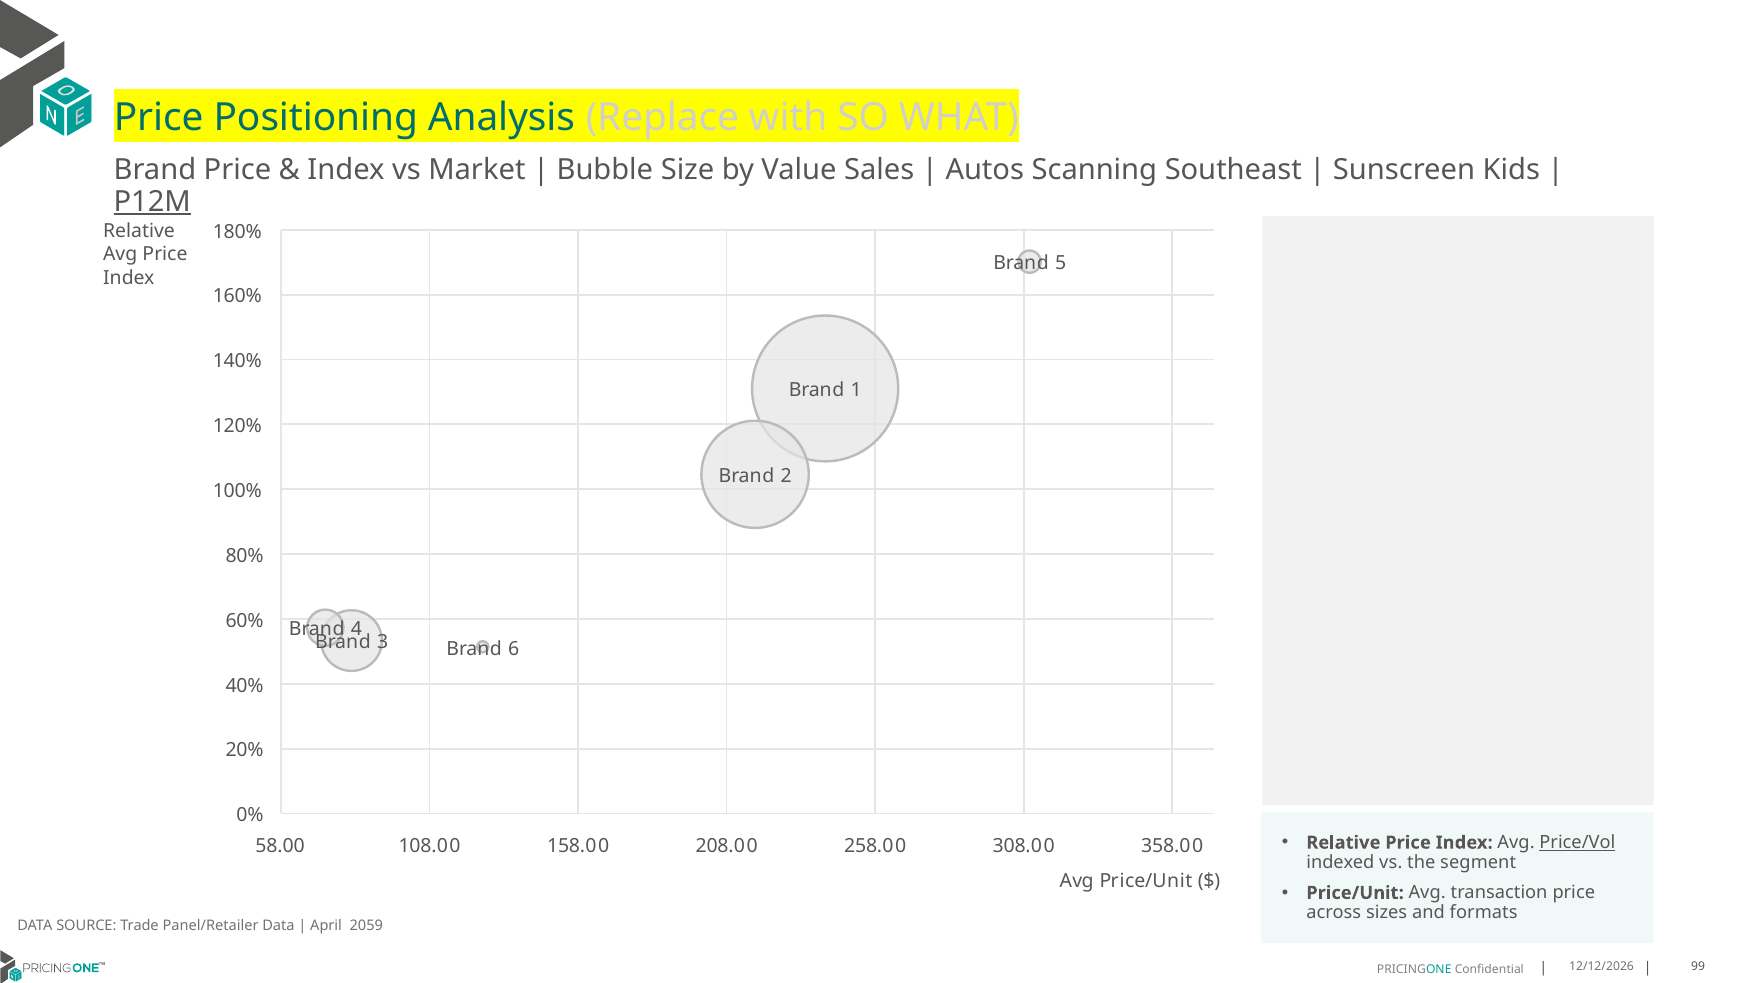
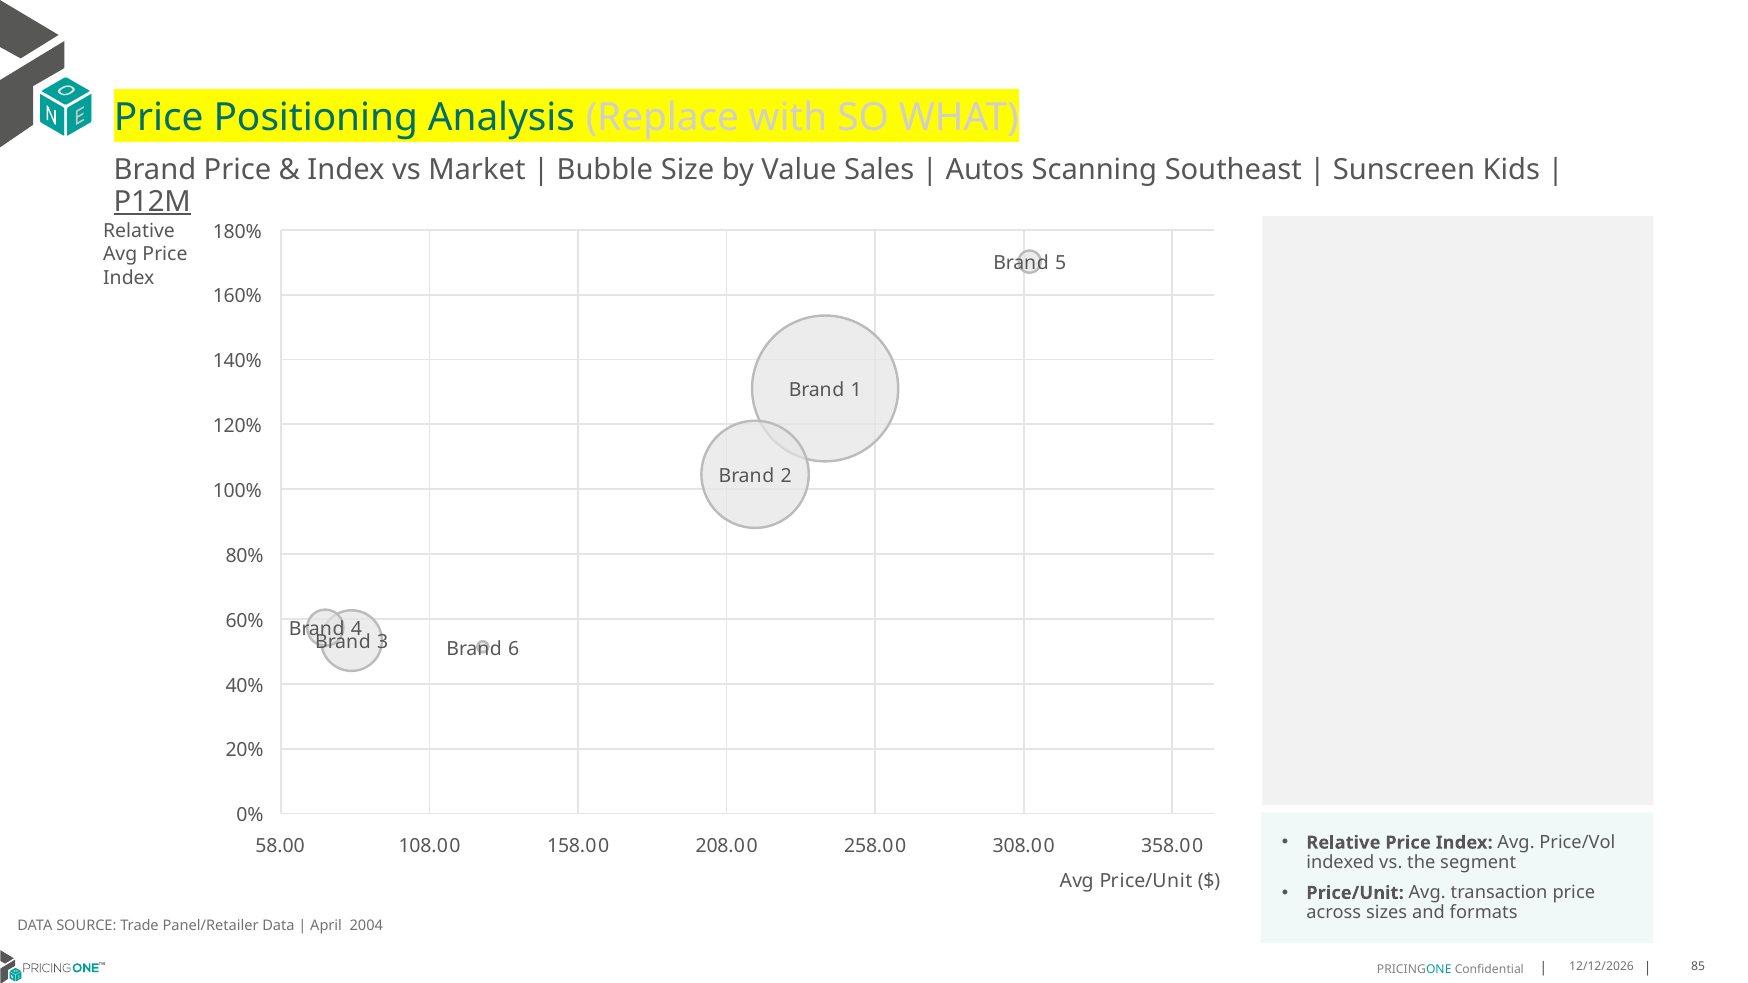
Price/Vol underline: present -> none
2059: 2059 -> 2004
99: 99 -> 85
